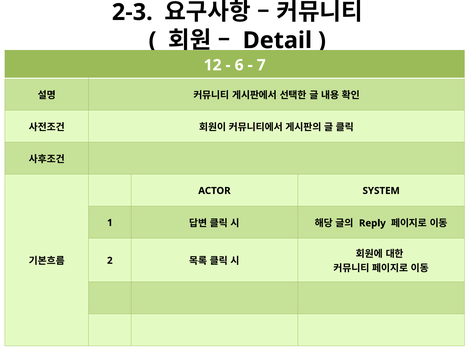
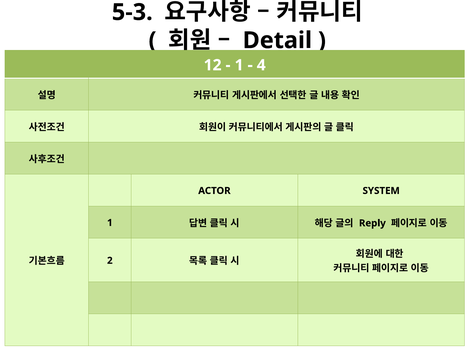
2-3: 2-3 -> 5-3
6 at (239, 65): 6 -> 1
7: 7 -> 4
